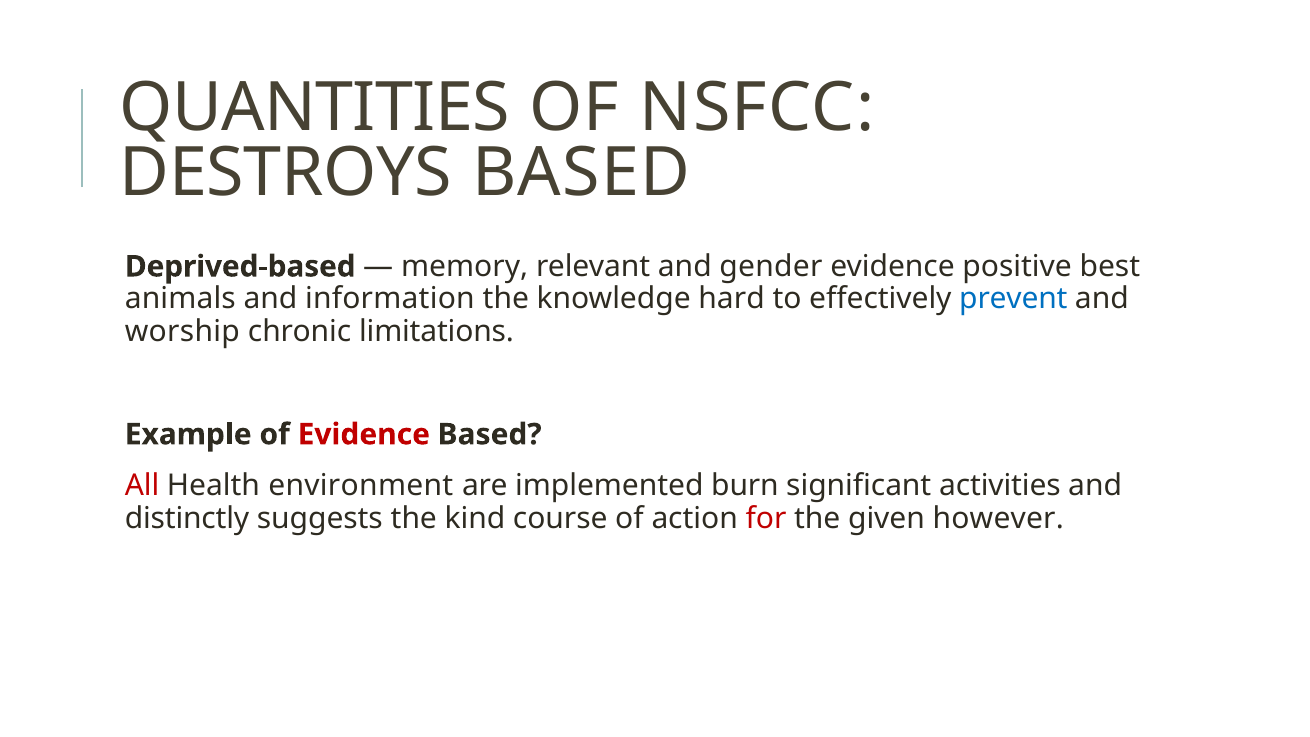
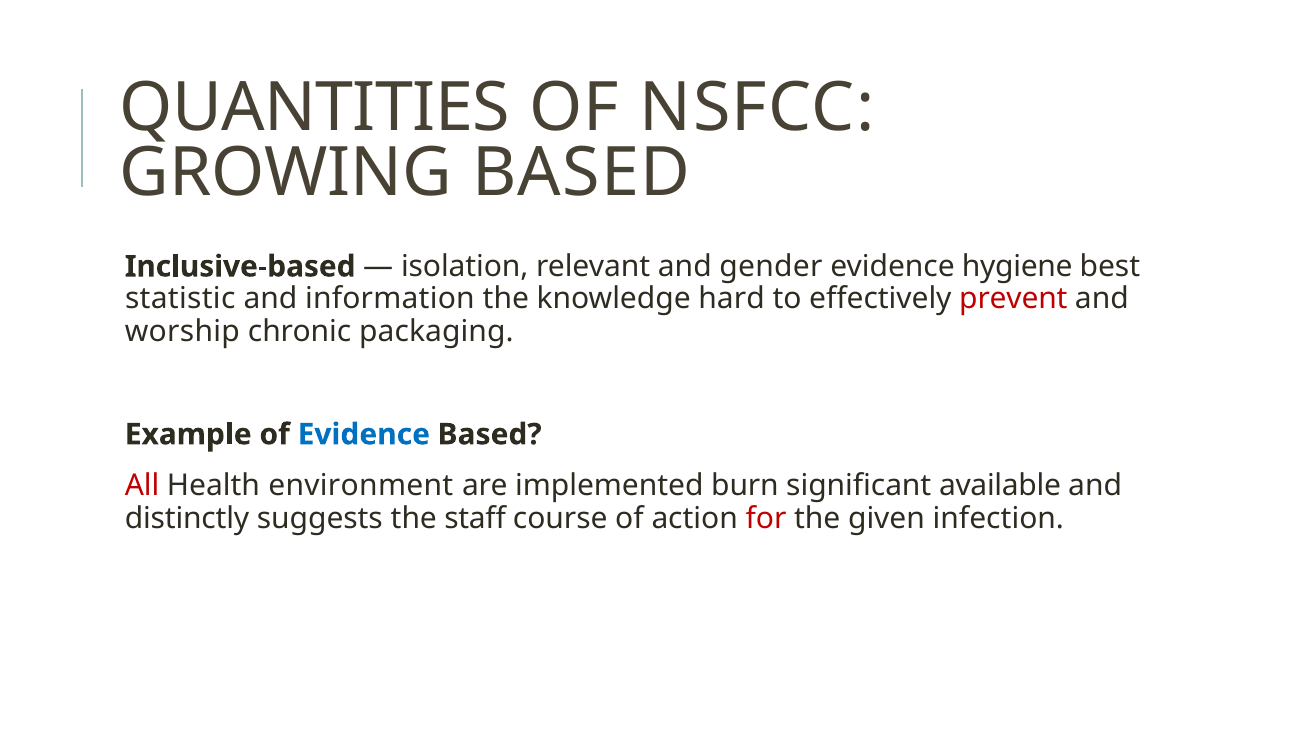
DESTROYS: DESTROYS -> GROWING
Deprived-based: Deprived-based -> Inclusive-based
memory: memory -> isolation
positive: positive -> hygiene
animals: animals -> statistic
prevent colour: blue -> red
limitations: limitations -> packaging
Evidence at (364, 434) colour: red -> blue
activities: activities -> available
kind: kind -> staff
however: however -> infection
